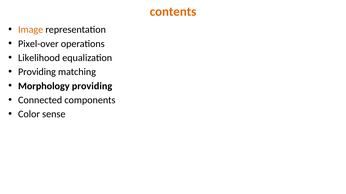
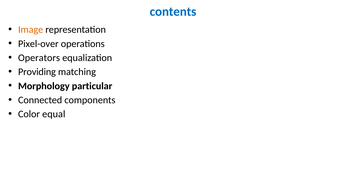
contents colour: orange -> blue
Likelihood: Likelihood -> Operators
Morphology providing: providing -> particular
sense: sense -> equal
